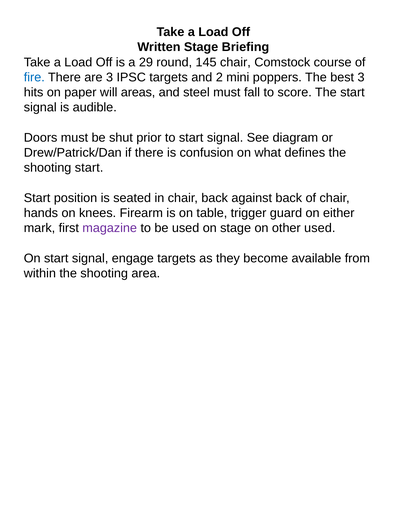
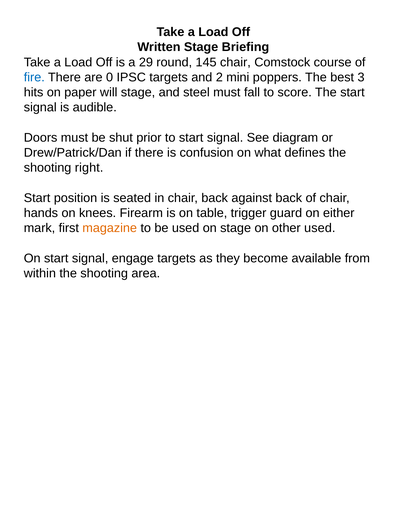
are 3: 3 -> 0
will areas: areas -> stage
shooting start: start -> right
magazine colour: purple -> orange
